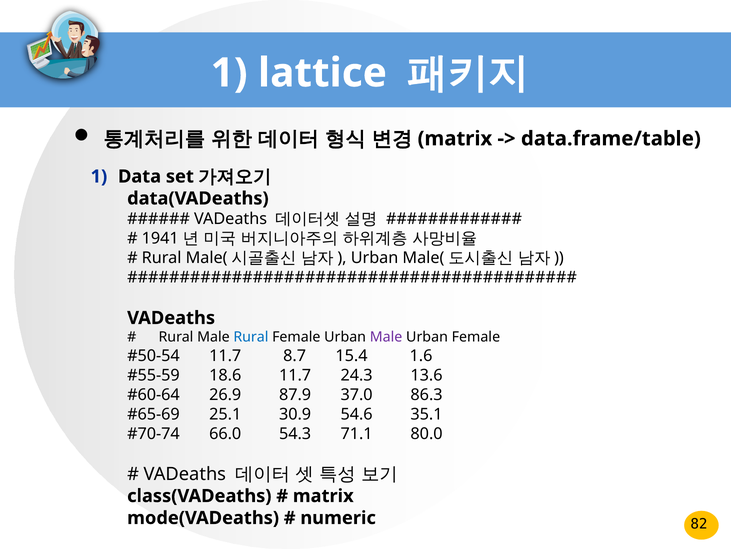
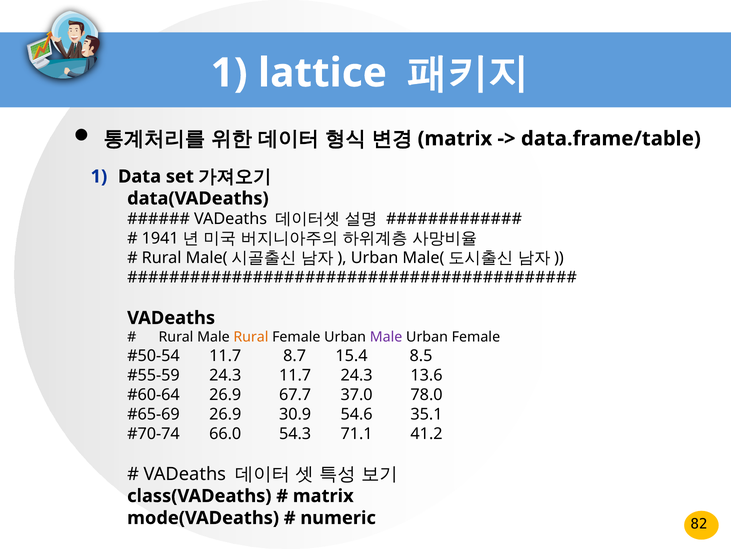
Rural at (251, 337) colour: blue -> orange
1.6: 1.6 -> 8.5
18.6 at (225, 375): 18.6 -> 24.3
87.9: 87.9 -> 67.7
86.3: 86.3 -> 78.0
25.1 at (225, 414): 25.1 -> 26.9
80.0: 80.0 -> 41.2
